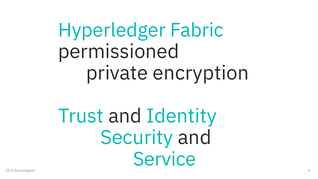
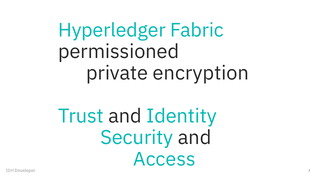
Service: Service -> Access
